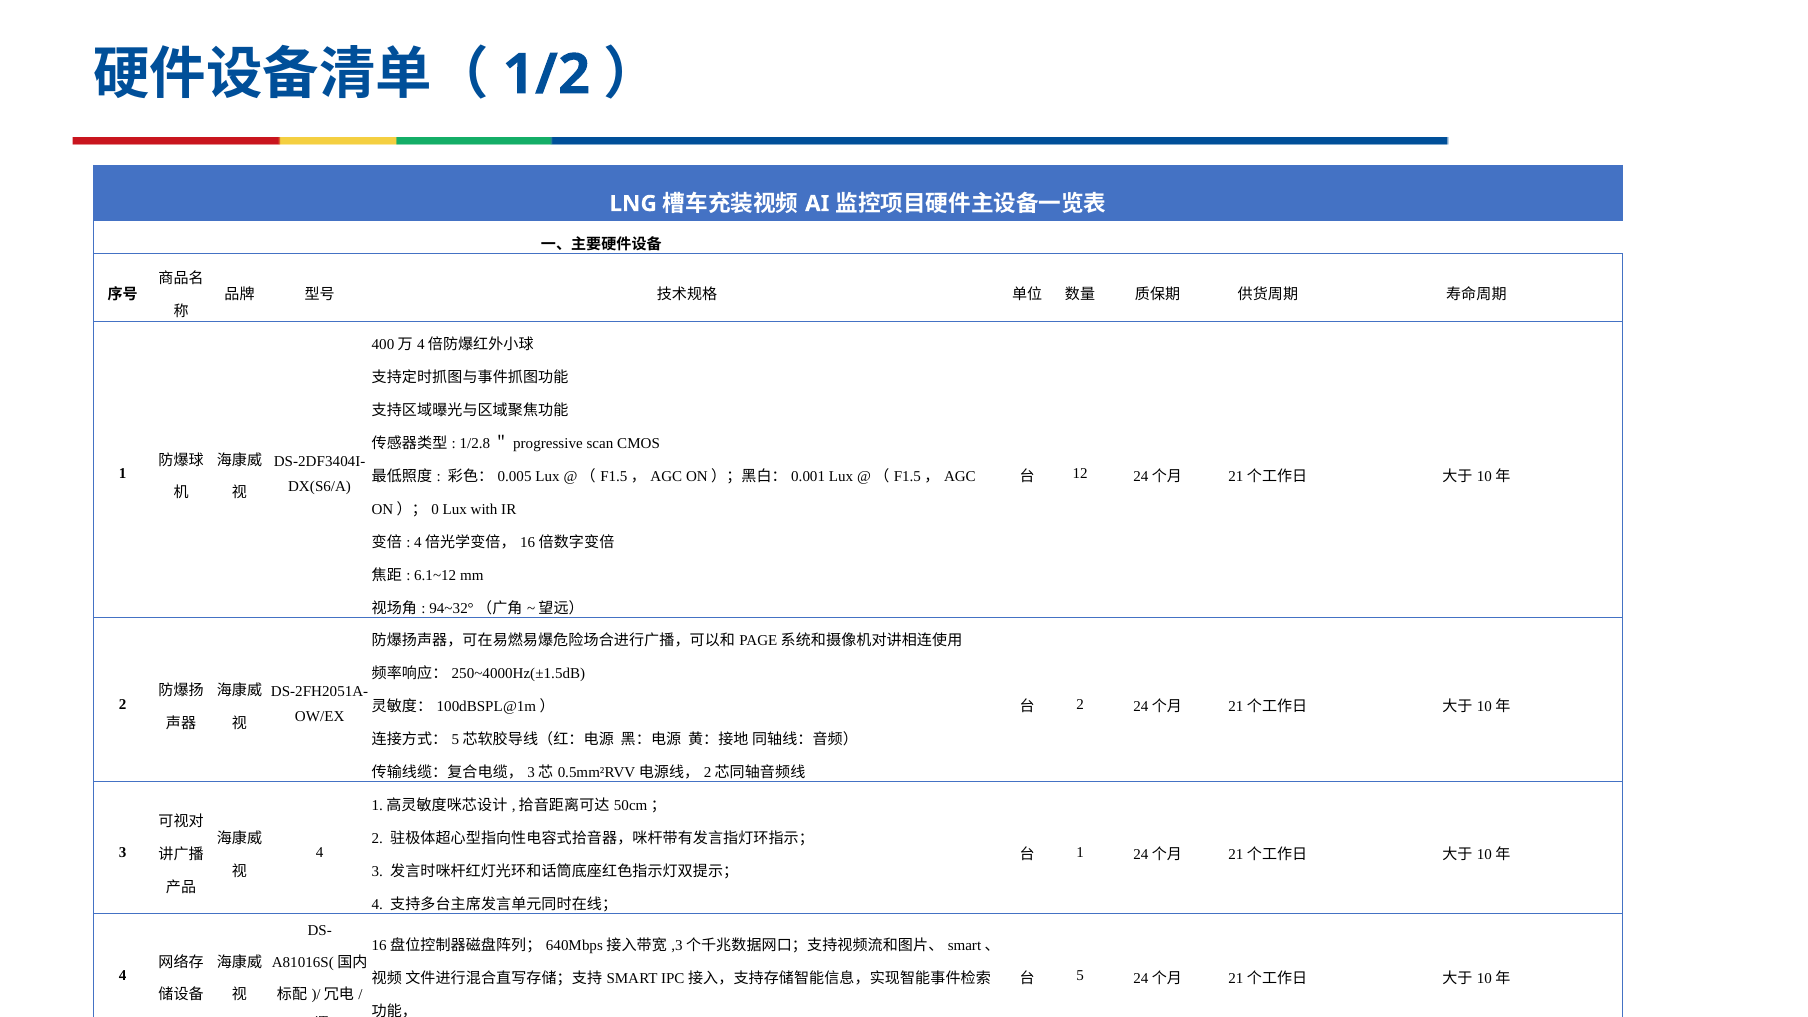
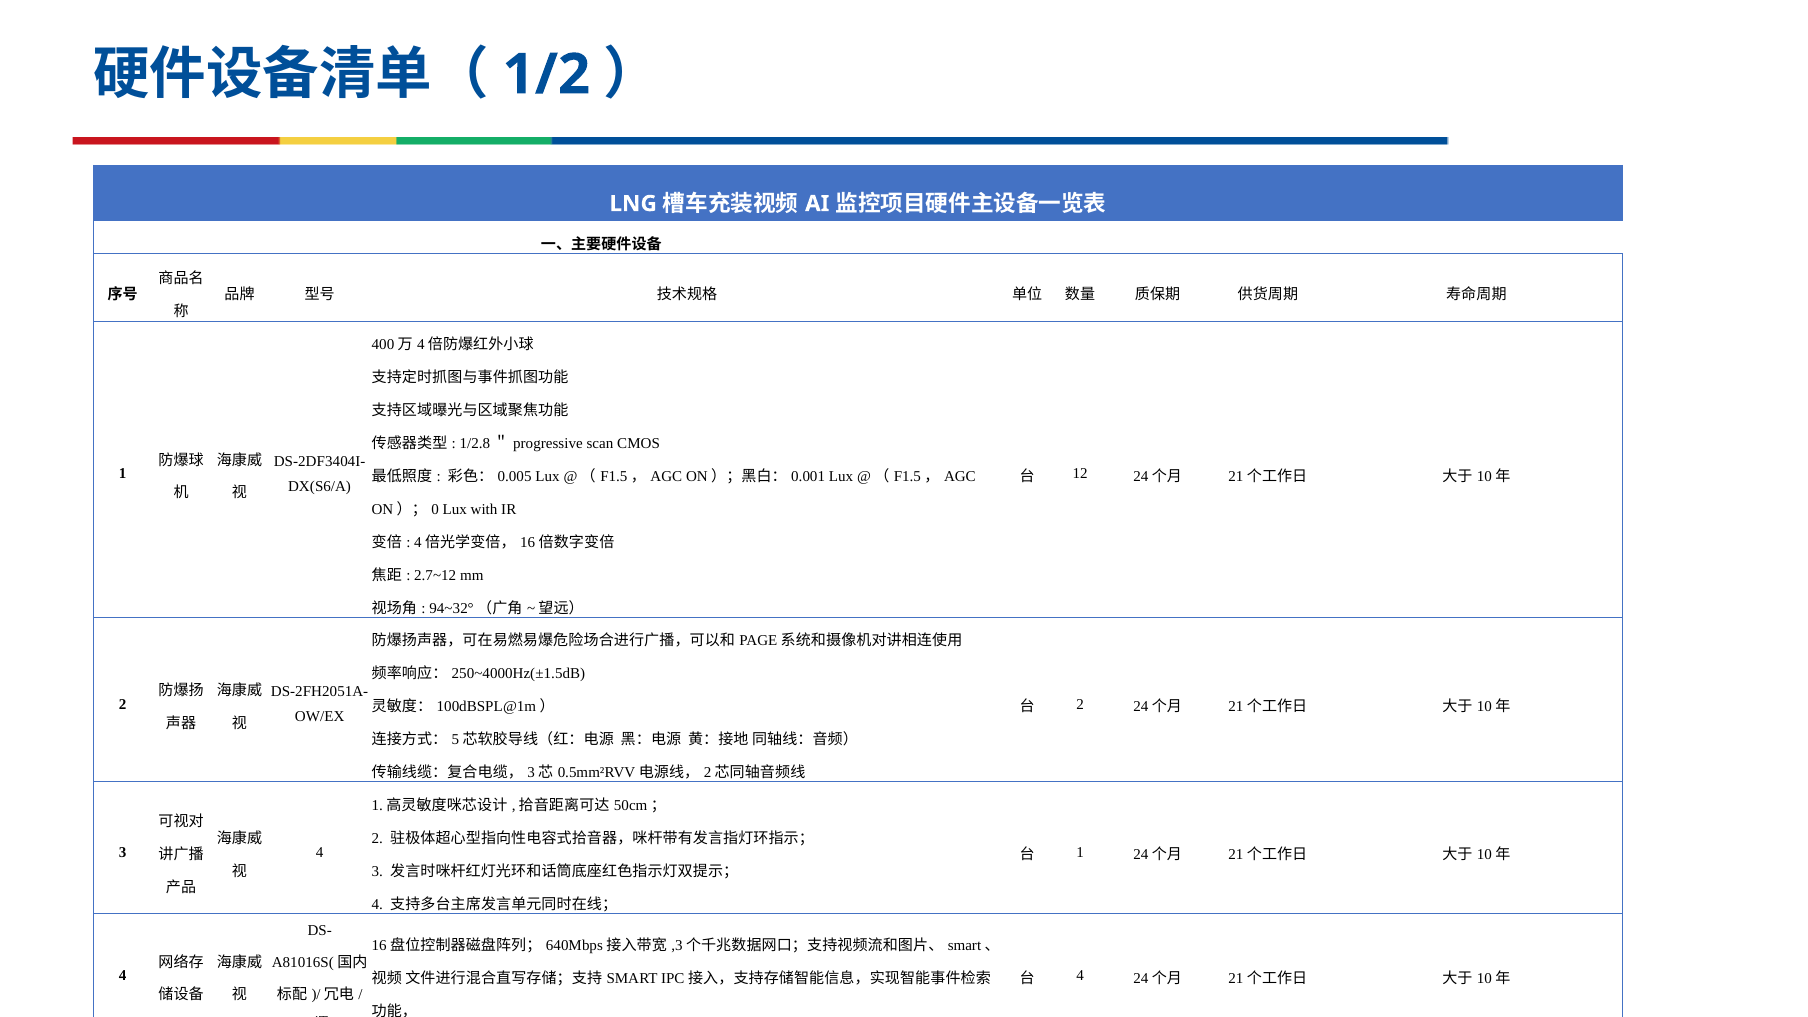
6.1~12: 6.1~12 -> 2.7~12
5 at (1080, 976): 5 -> 4
